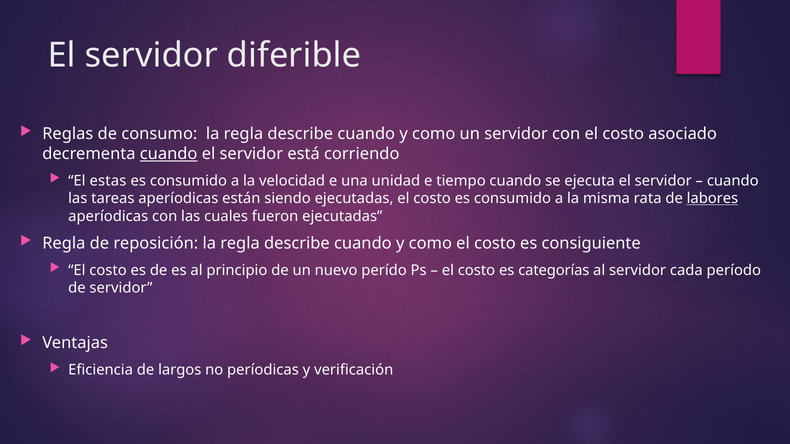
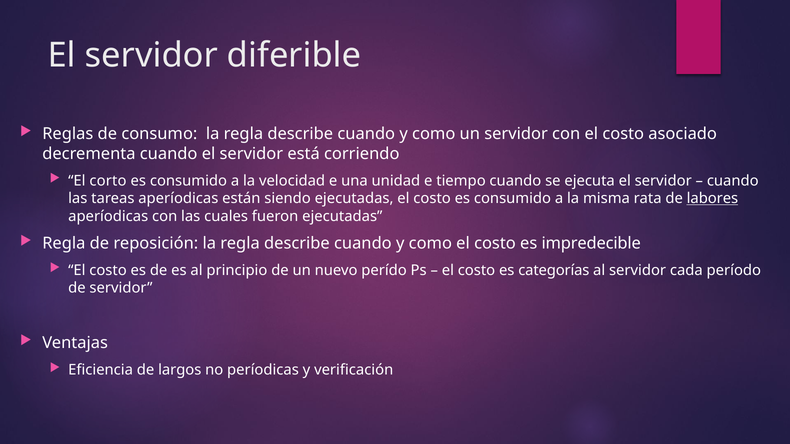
cuando at (169, 154) underline: present -> none
estas: estas -> corto
consiguiente: consiguiente -> impredecible
